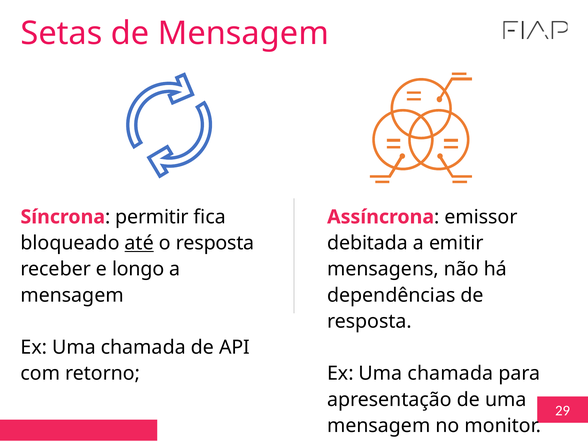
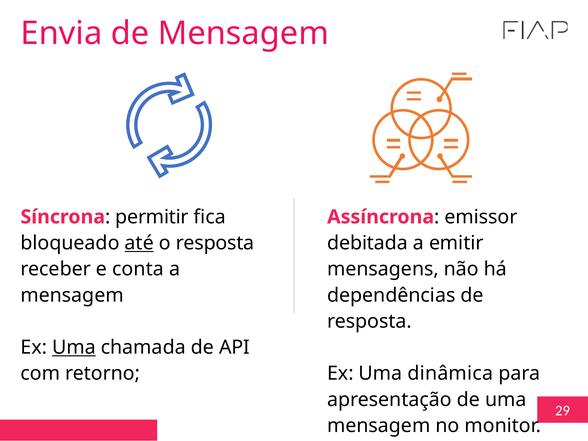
Setas: Setas -> Envia
longo: longo -> conta
Uma at (74, 347) underline: none -> present
chamada at (450, 373): chamada -> dinâmica
